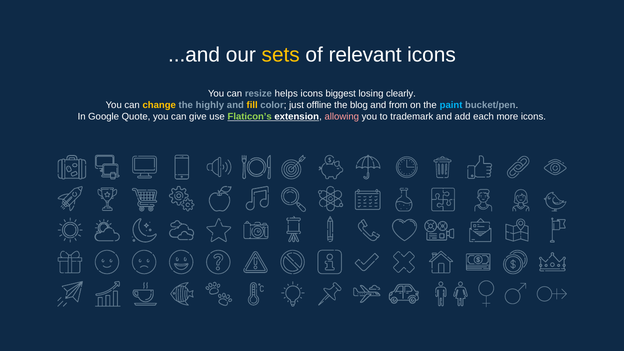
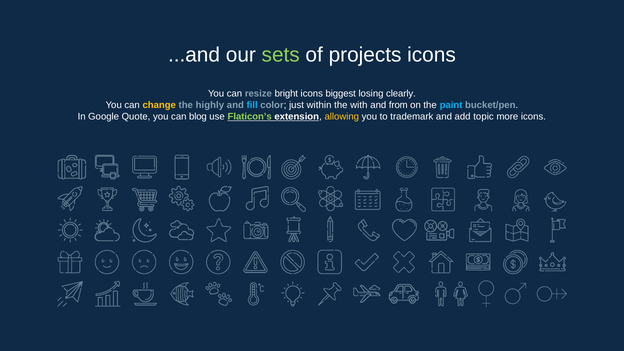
sets colour: yellow -> light green
relevant: relevant -> projects
helps: helps -> bright
fill colour: yellow -> light blue
offline: offline -> within
blog: blog -> with
give: give -> blog
allowing colour: pink -> yellow
each: each -> topic
